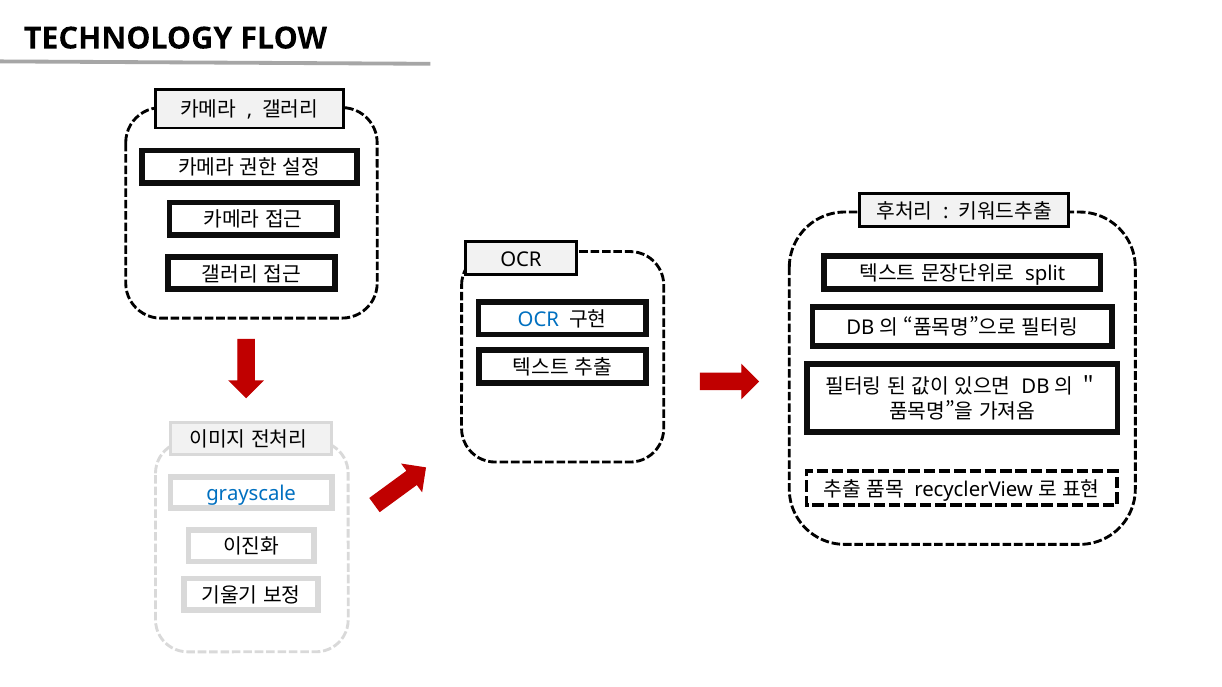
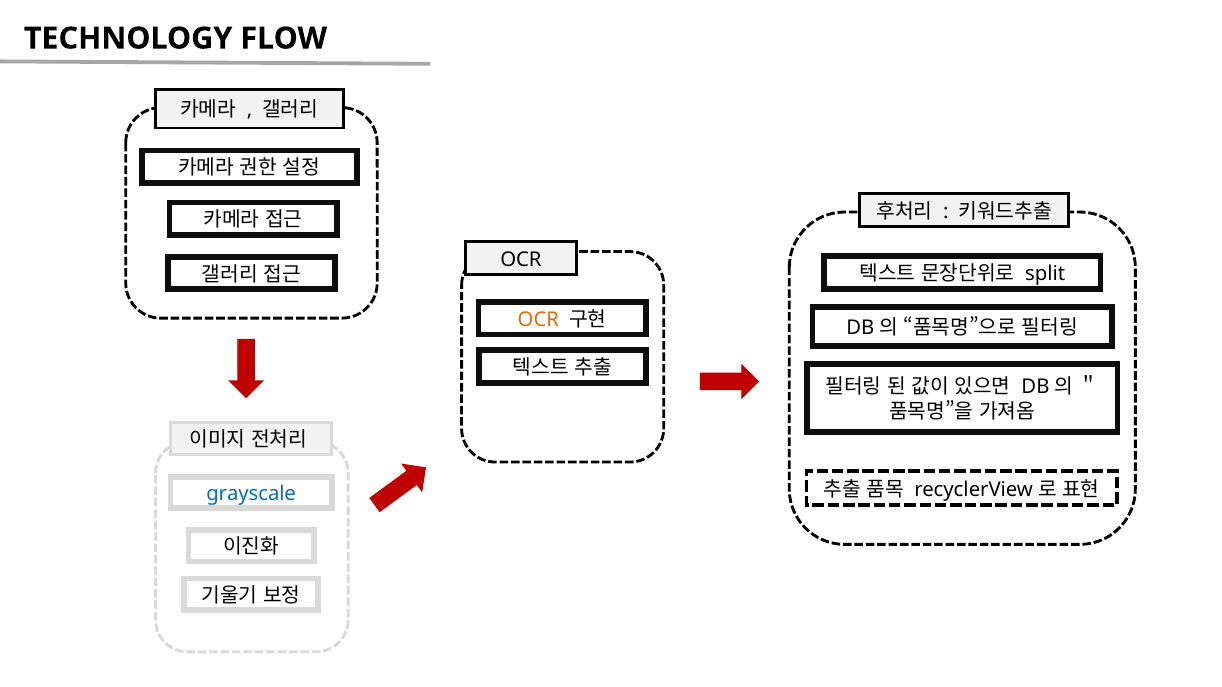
OCR at (538, 320) colour: blue -> orange
